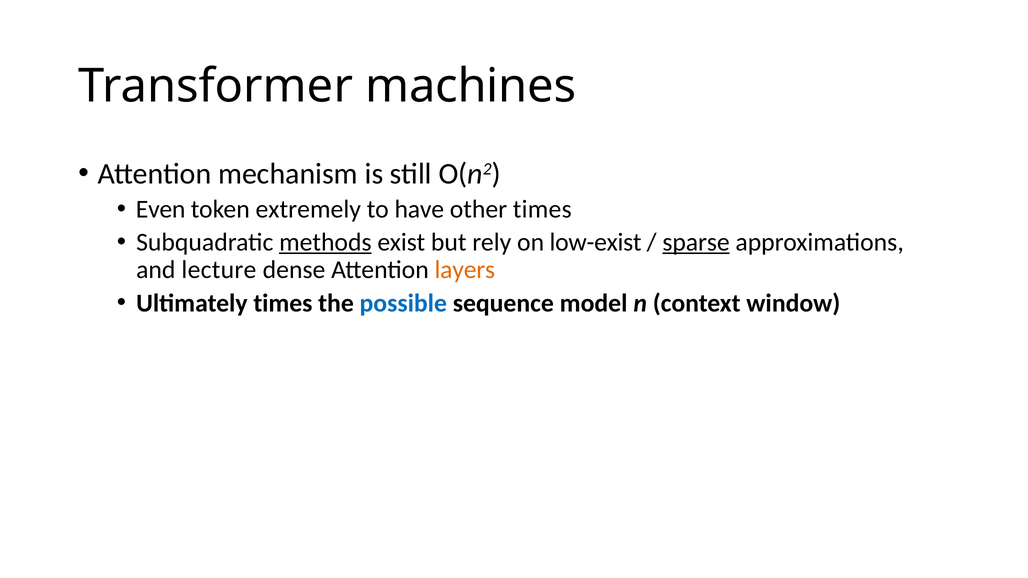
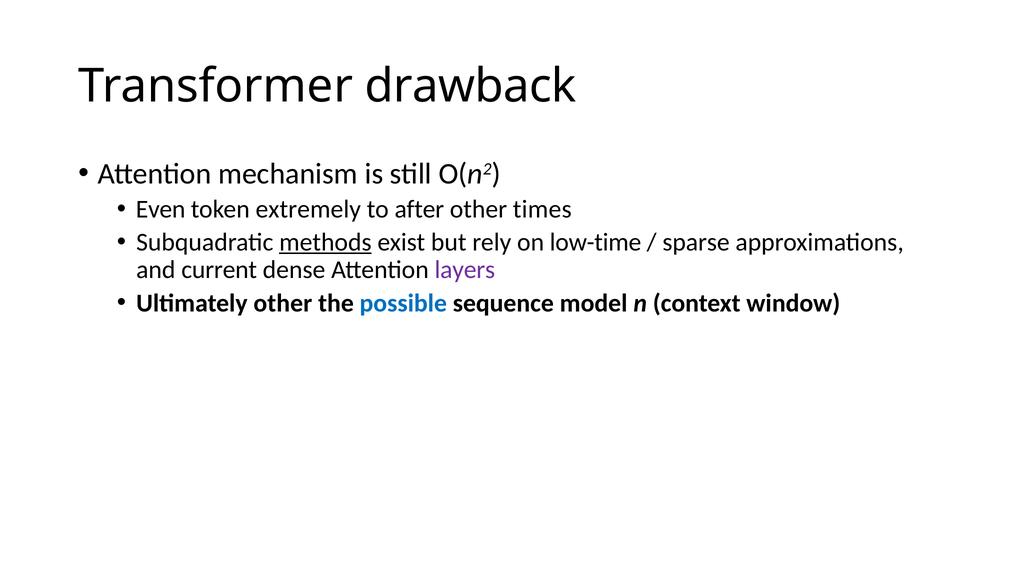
machines: machines -> drawback
have: have -> after
low-exist: low-exist -> low-time
sparse underline: present -> none
lecture: lecture -> current
layers colour: orange -> purple
Ultimately times: times -> other
